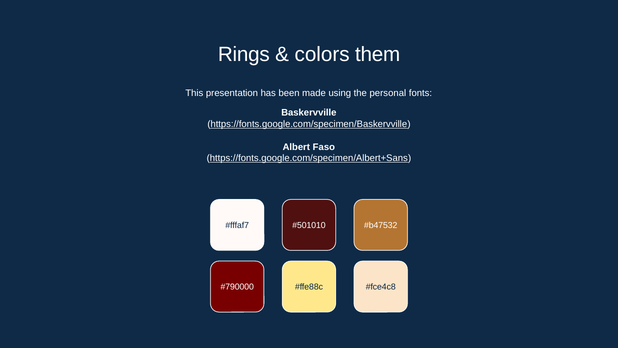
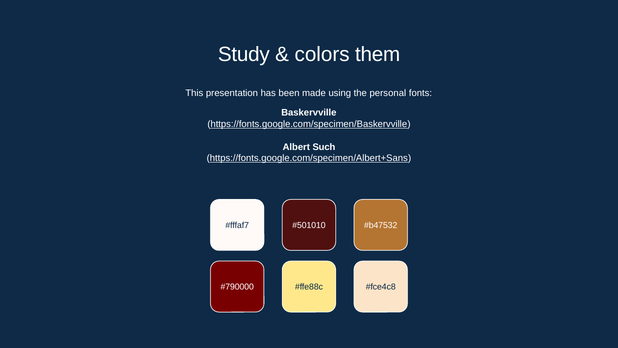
Rings: Rings -> Study
Faso: Faso -> Such
